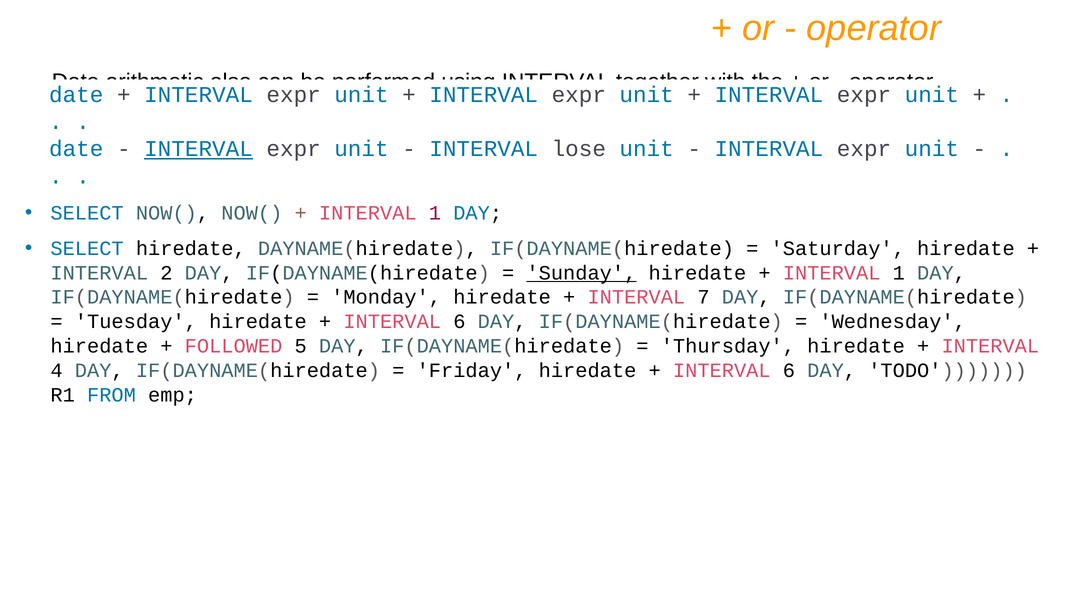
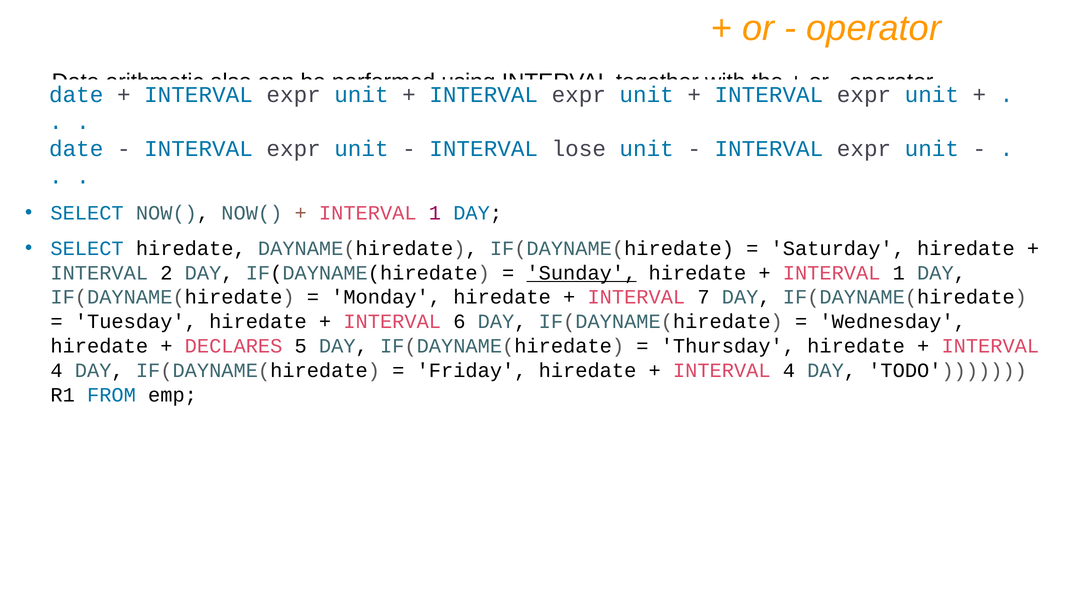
INTERVAL at (198, 149) underline: present -> none
FOLLOWED: FOLLOWED -> DECLARES
6 at (789, 371): 6 -> 4
